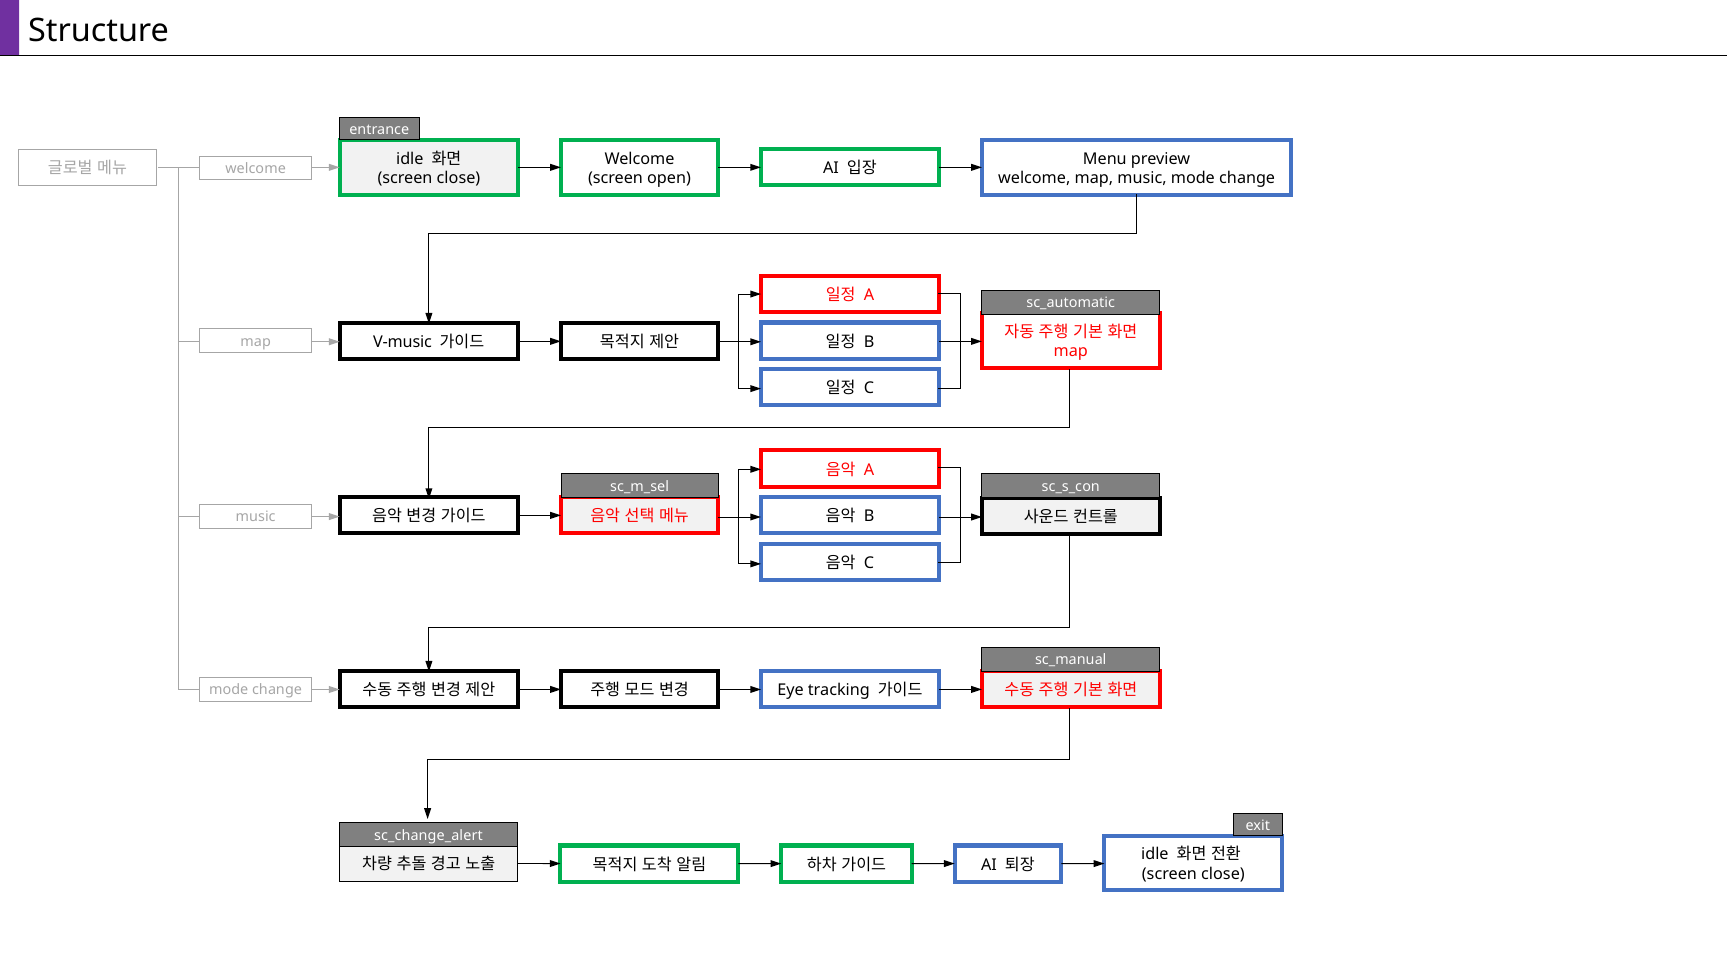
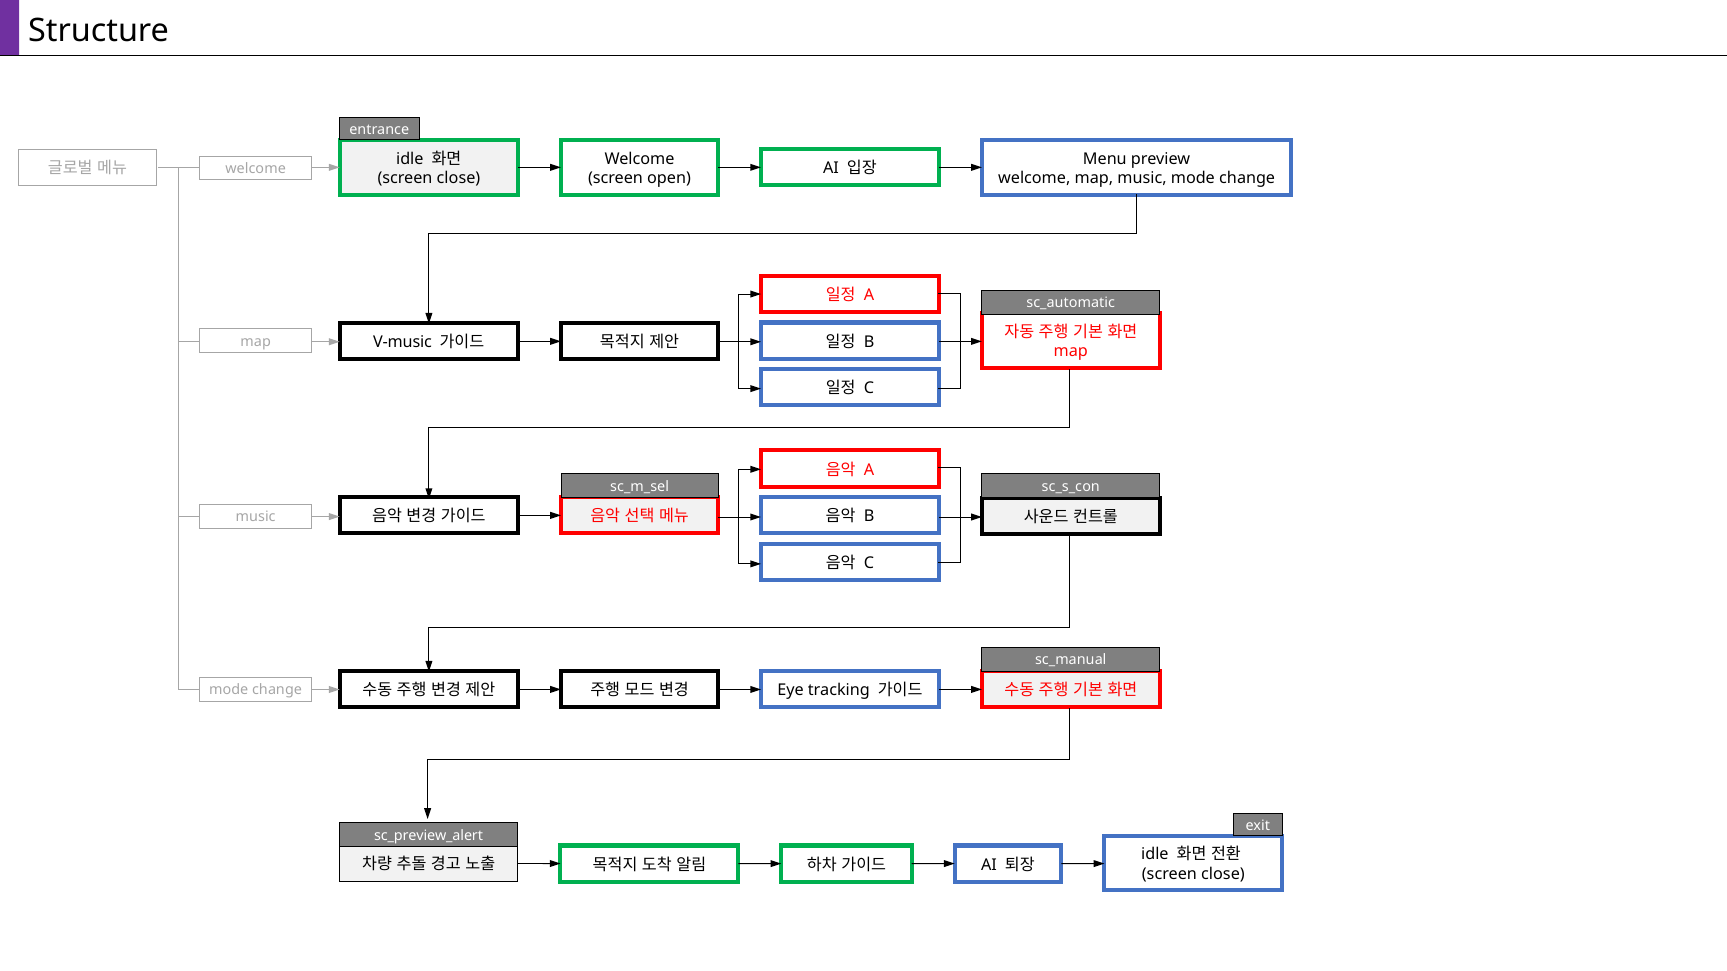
sc_change_alert: sc_change_alert -> sc_preview_alert
